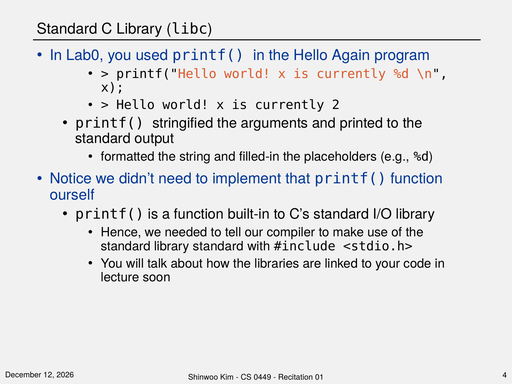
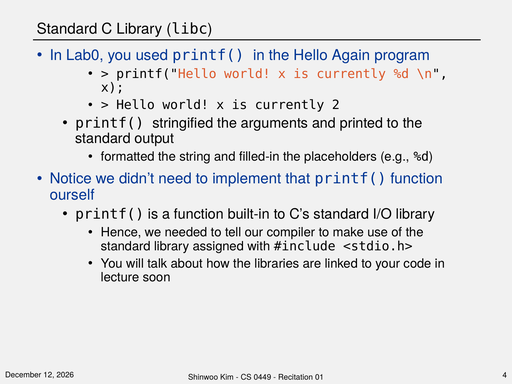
library standard: standard -> assigned
